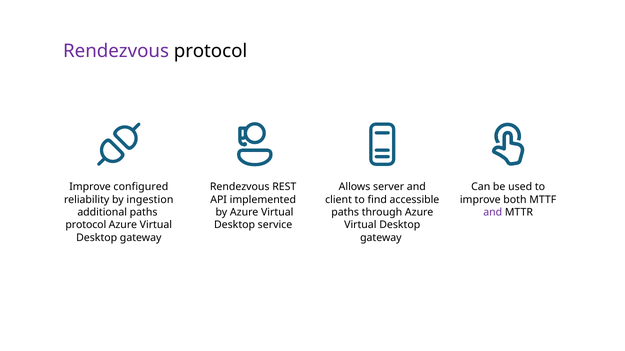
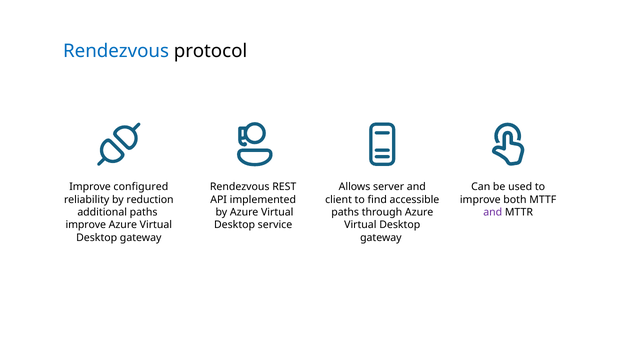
Rendezvous at (116, 51) colour: purple -> blue
ingestion: ingestion -> reduction
protocol at (86, 225): protocol -> improve
